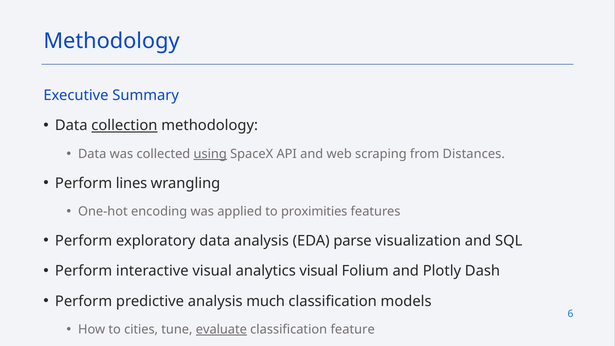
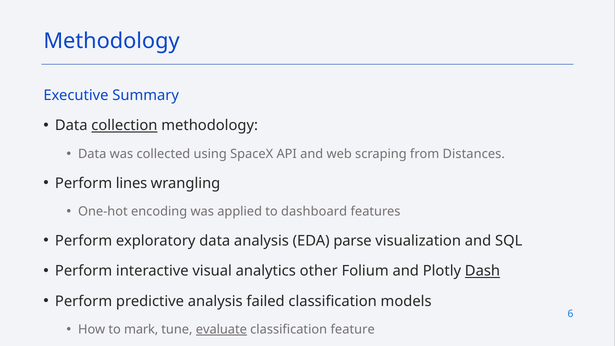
using underline: present -> none
proximities: proximities -> dashboard
analytics visual: visual -> other
Dash underline: none -> present
much: much -> failed
cities: cities -> mark
